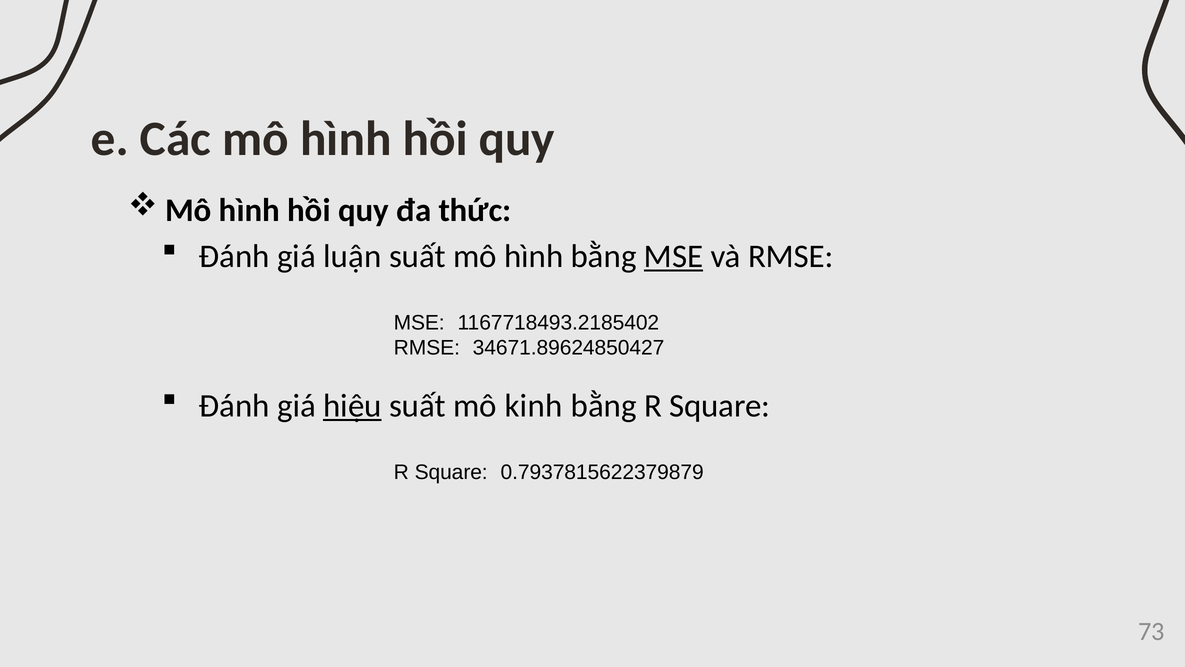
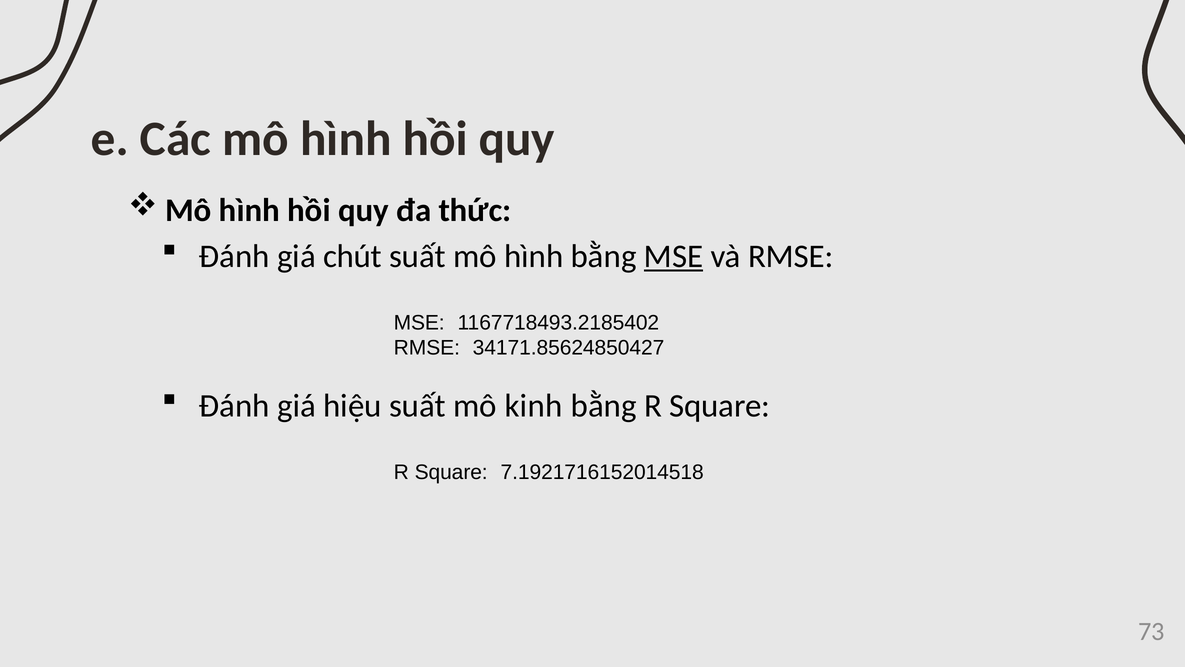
luận: luận -> chút
34671.89624850427: 34671.89624850427 -> 34171.85624850427
hiệu underline: present -> none
0.7937815622379879: 0.7937815622379879 -> 7.1921716152014518
